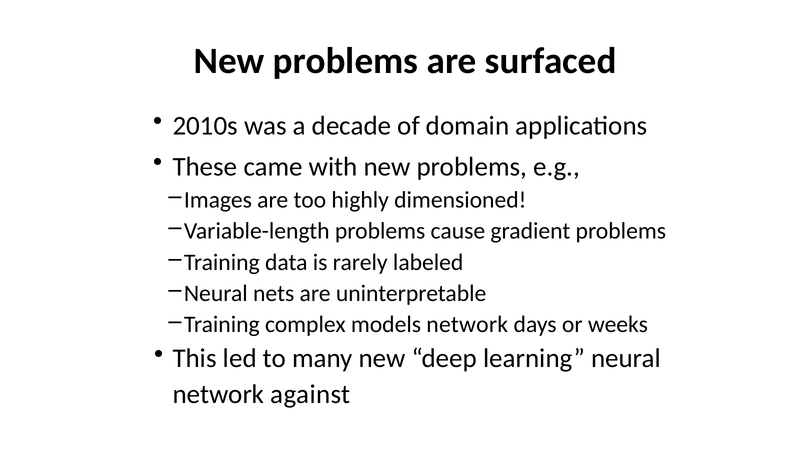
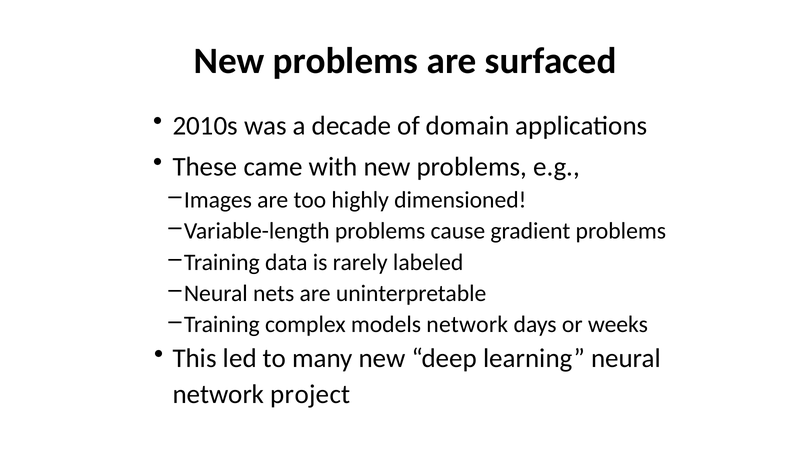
against: against -> project
